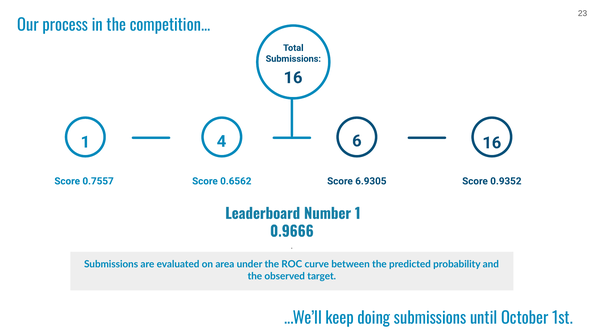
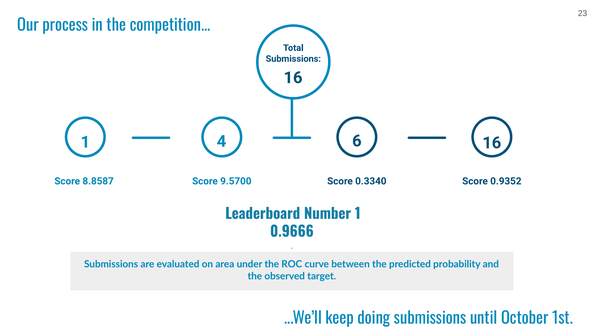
0.7557: 0.7557 -> 8.8587
0.6562: 0.6562 -> 9.5700
6.9305: 6.9305 -> 0.3340
